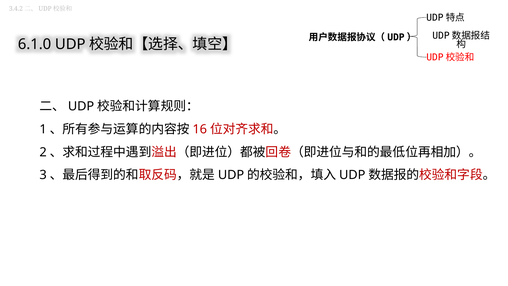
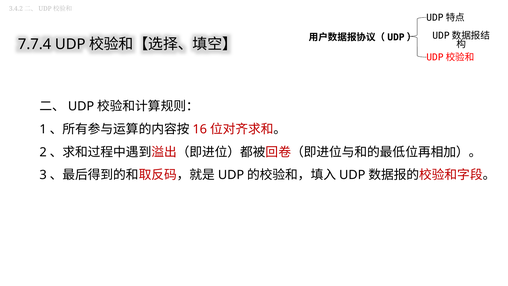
6.1.0: 6.1.0 -> 7.7.4
